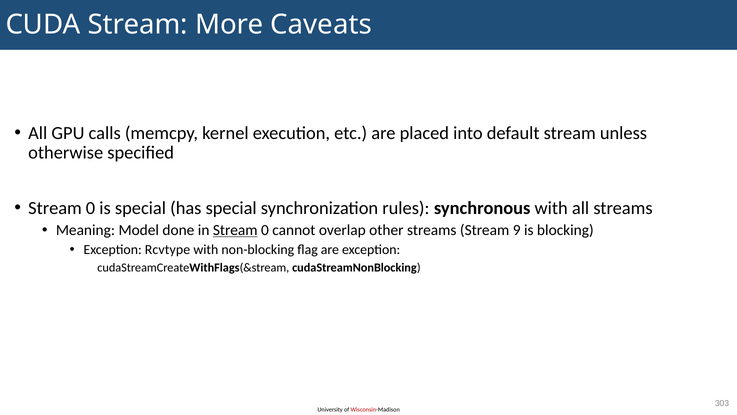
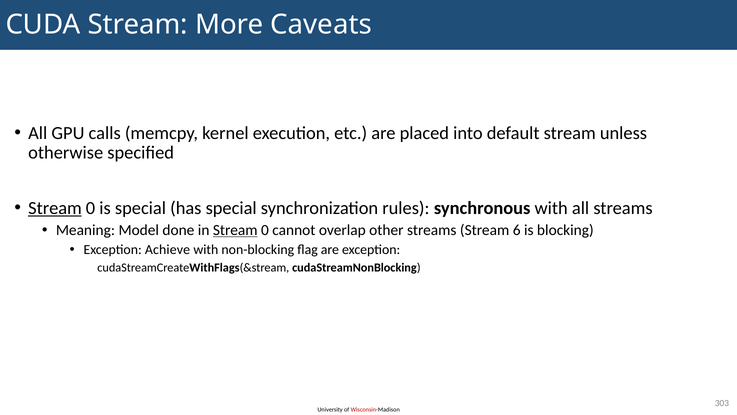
Stream at (55, 208) underline: none -> present
9: 9 -> 6
Rcvtype: Rcvtype -> Achieve
